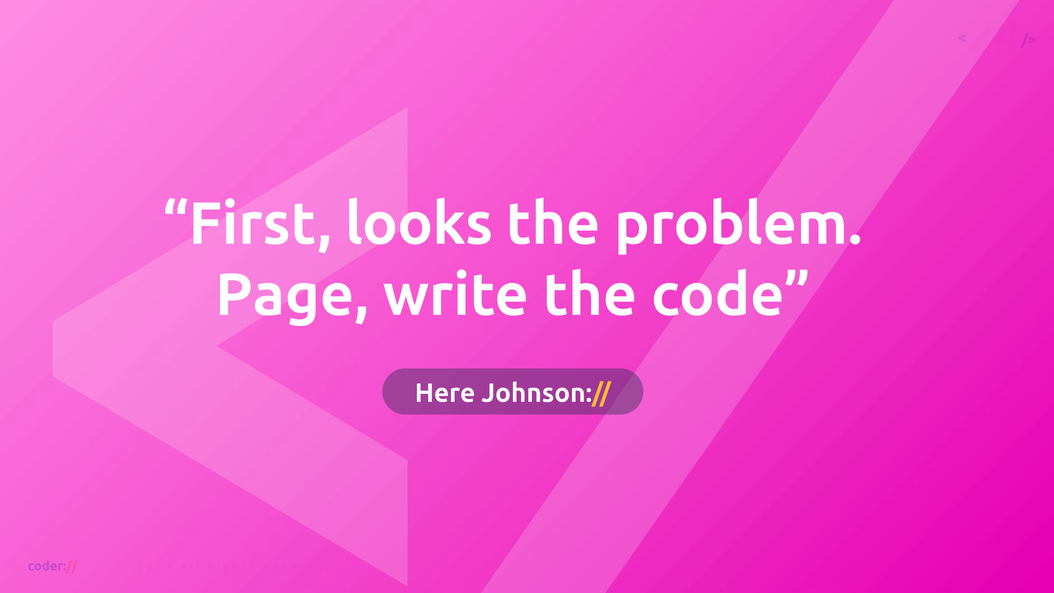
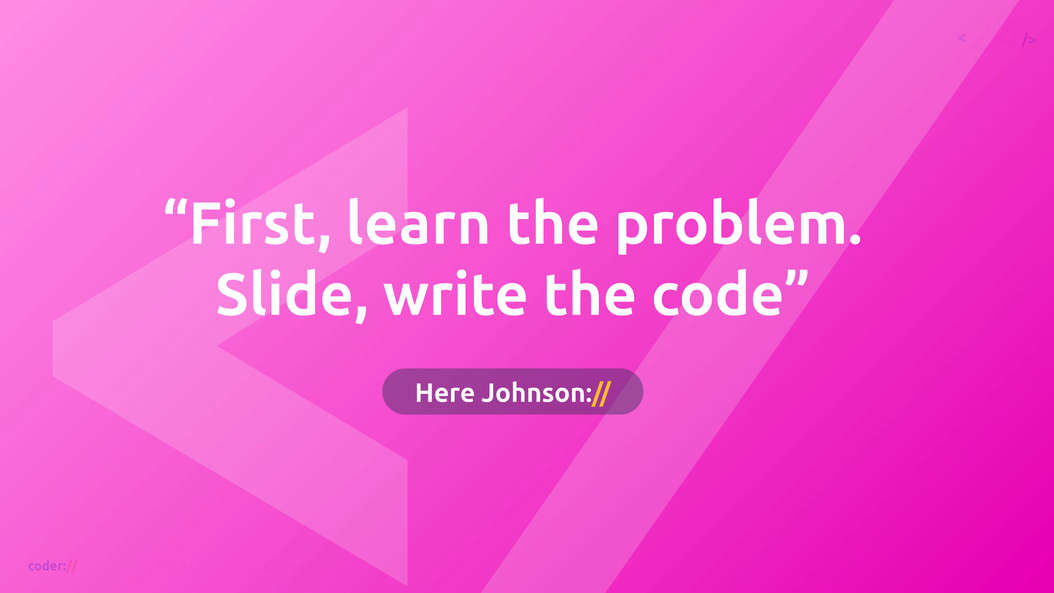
looks: looks -> learn
Page: Page -> Slide
